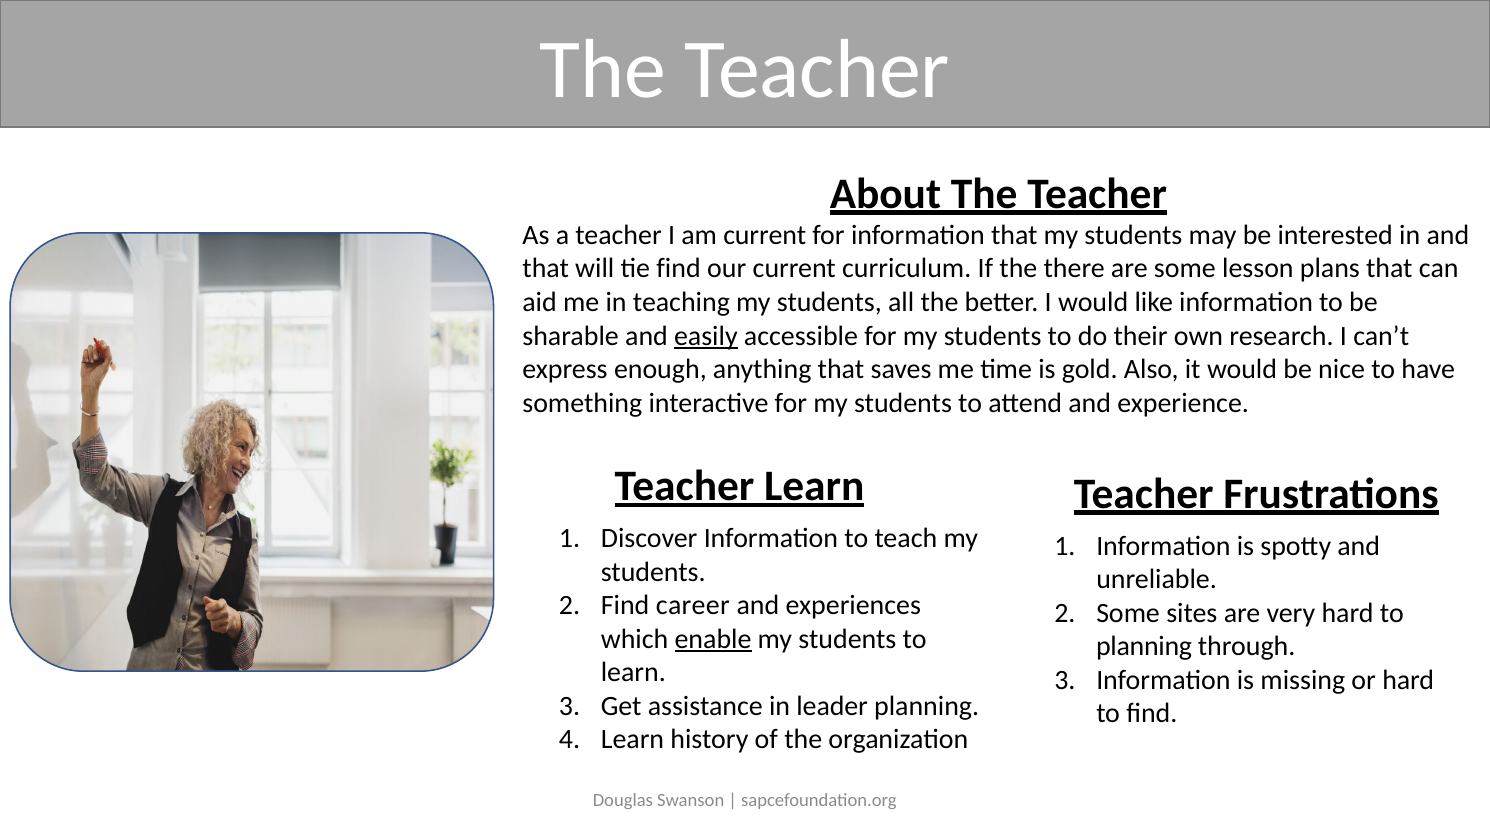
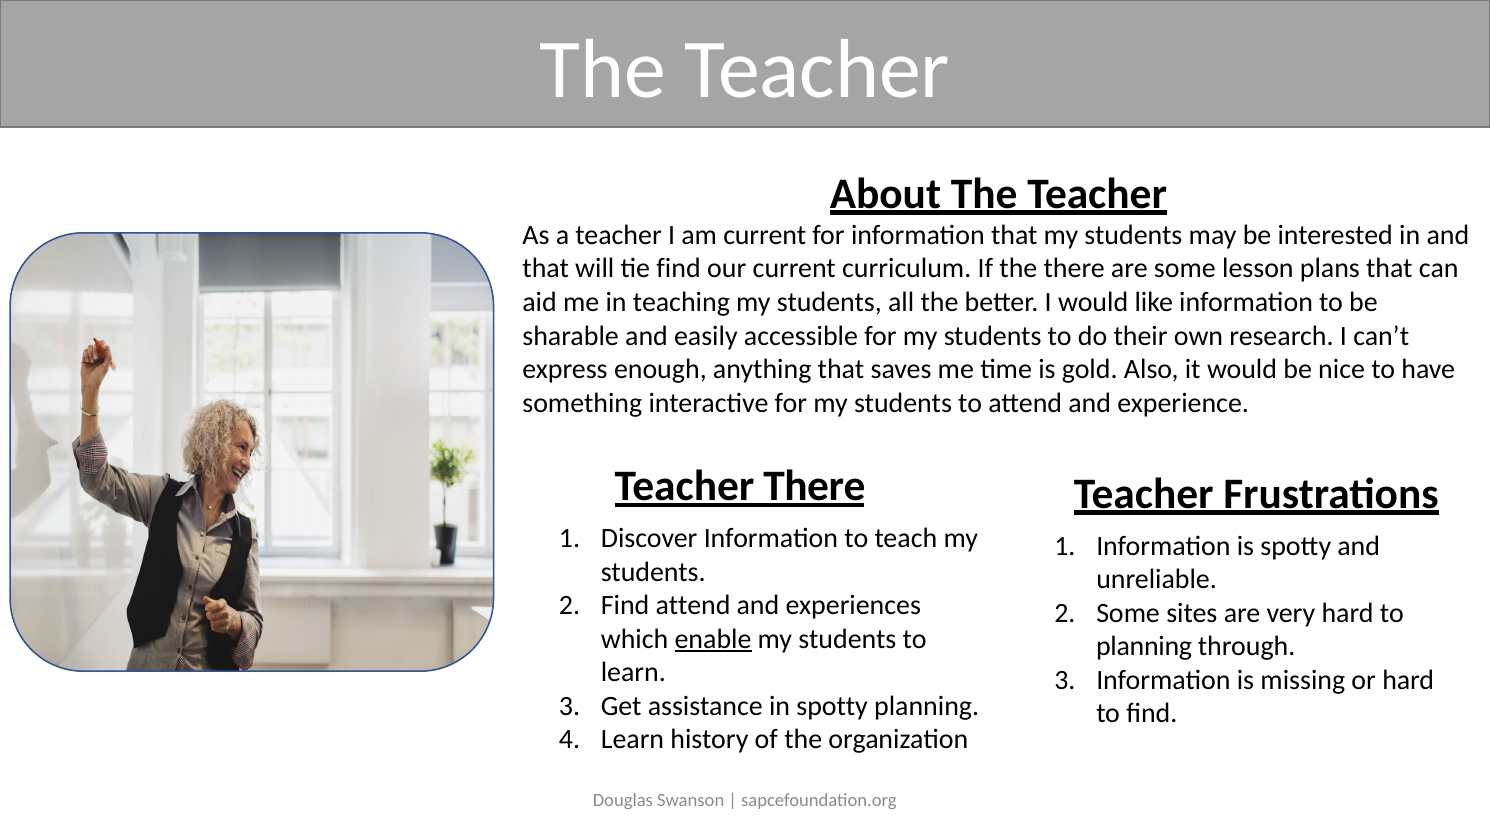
easily underline: present -> none
Teacher Learn: Learn -> There
Find career: career -> attend
in leader: leader -> spotty
